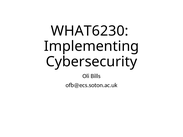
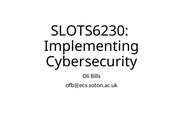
WHAT6230: WHAT6230 -> SLOTS6230
